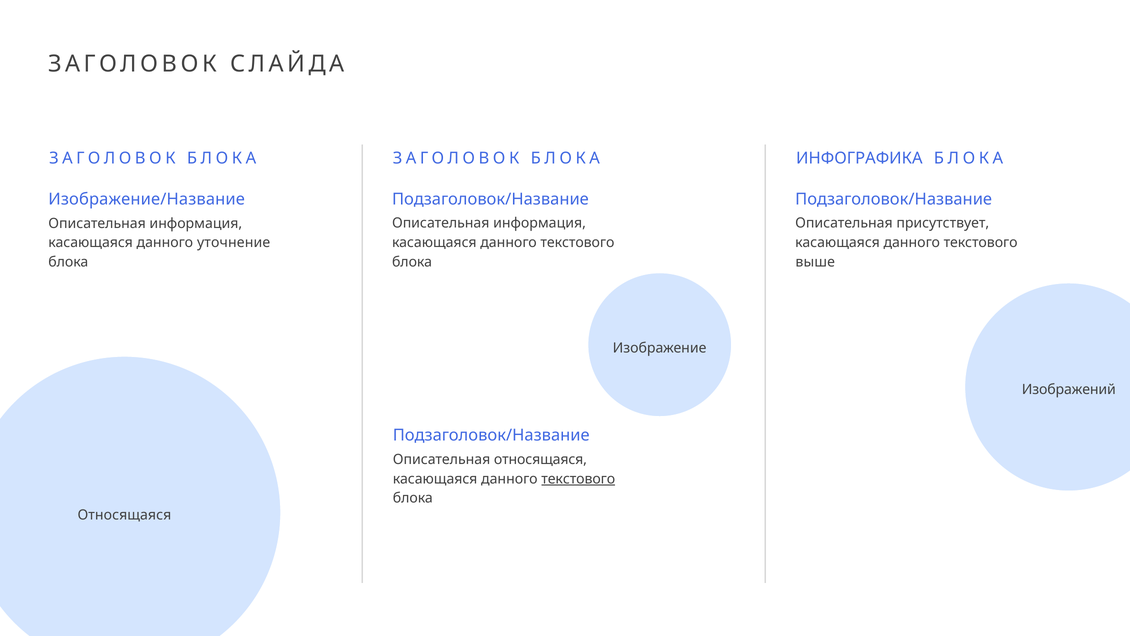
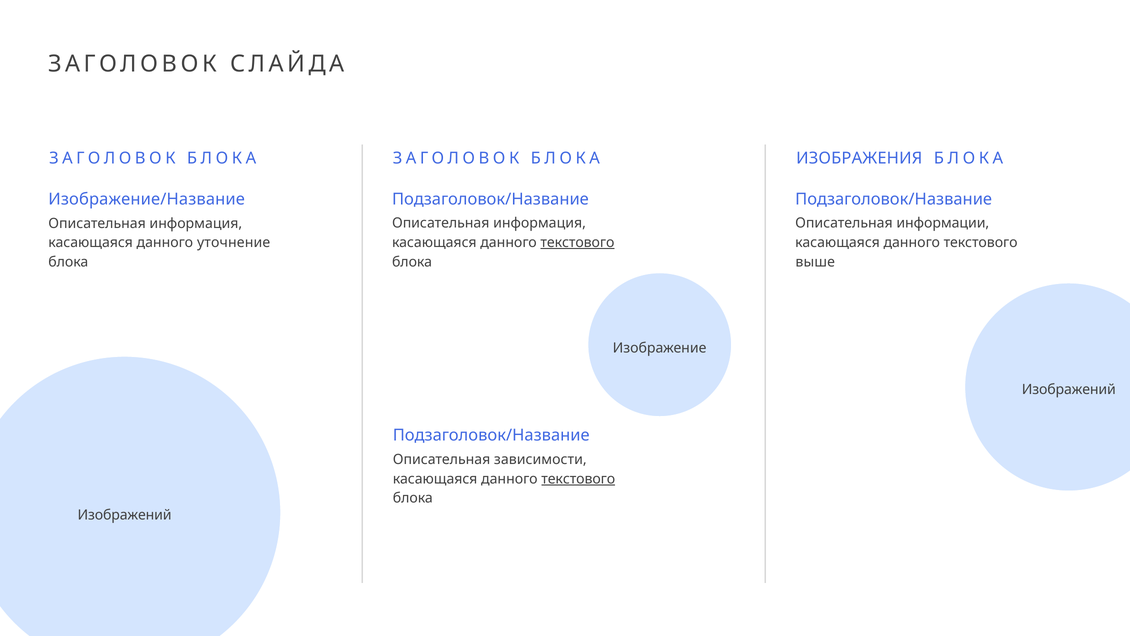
ИНФОГРАФИКА: ИНФОГРАФИКА -> ИЗОБРАЖЕНИЯ
присутствует: присутствует -> информации
текстового at (577, 242) underline: none -> present
Описательная относящаяся: относящаяся -> зависимости
Относящаяся at (124, 515): Относящаяся -> Изображений
